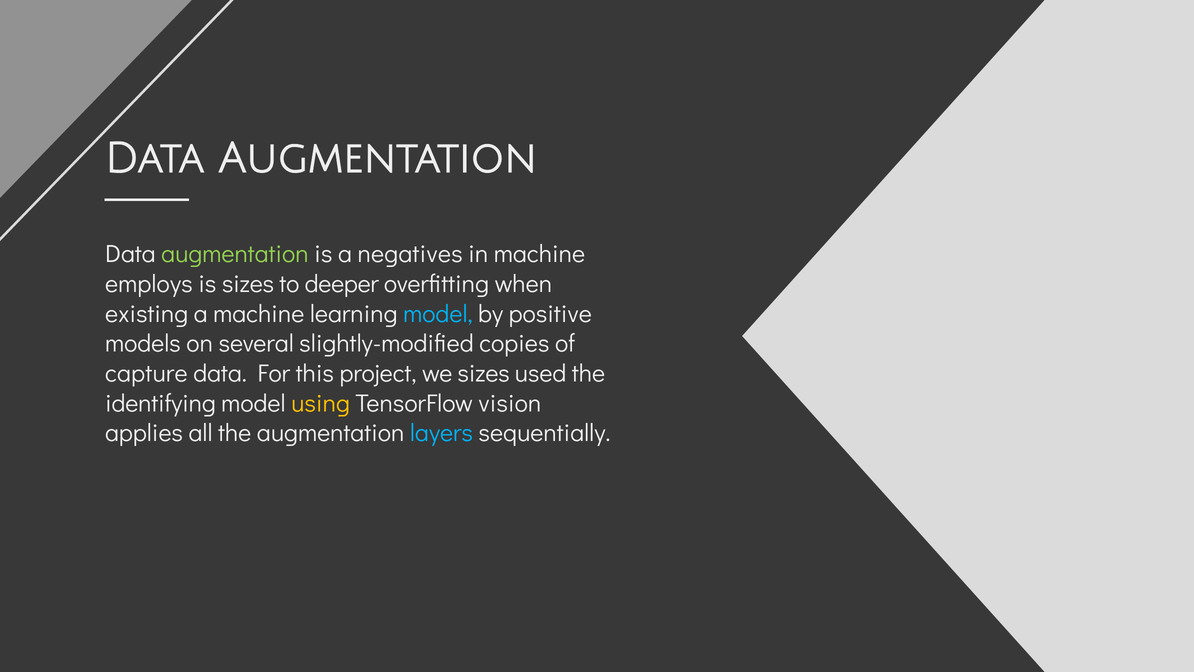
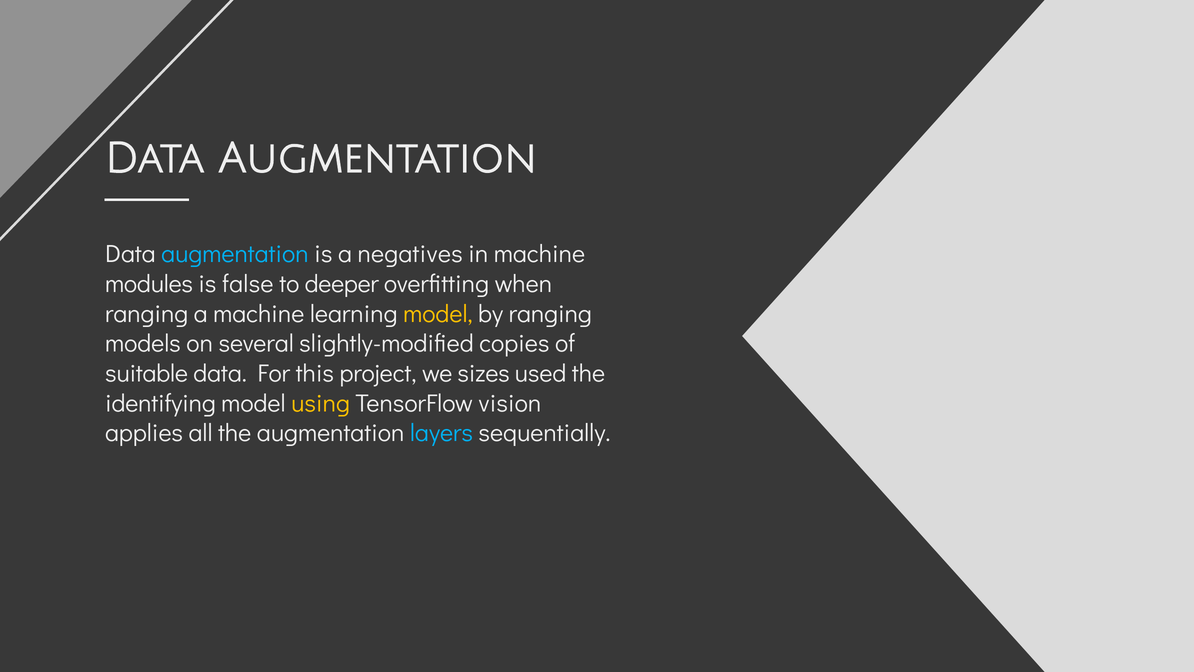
augmentation at (235, 254) colour: light green -> light blue
employs: employs -> modules
is sizes: sizes -> false
existing at (147, 314): existing -> ranging
model at (438, 314) colour: light blue -> yellow
by positive: positive -> ranging
capture: capture -> suitable
